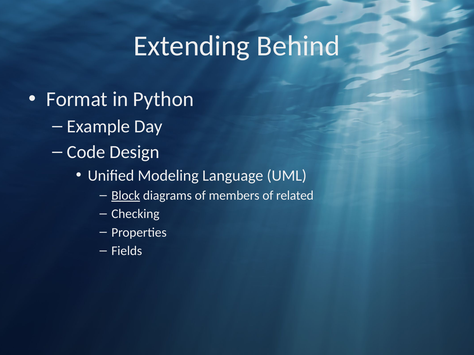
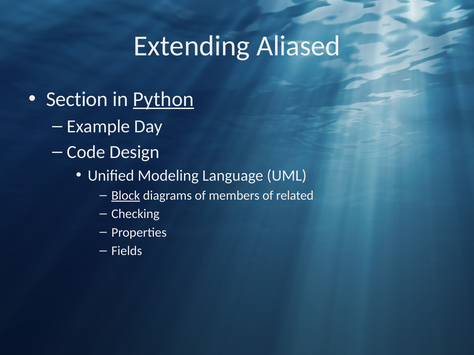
Behind: Behind -> Aliased
Format: Format -> Section
Python underline: none -> present
